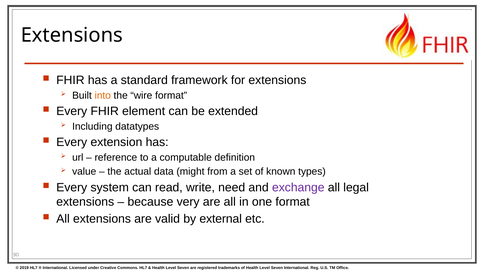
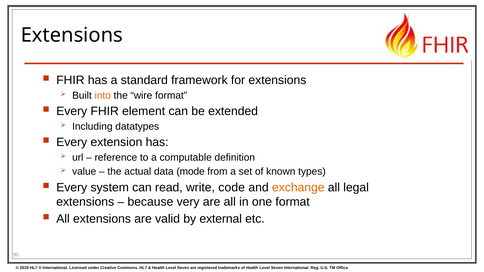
might: might -> mode
need: need -> code
exchange colour: purple -> orange
